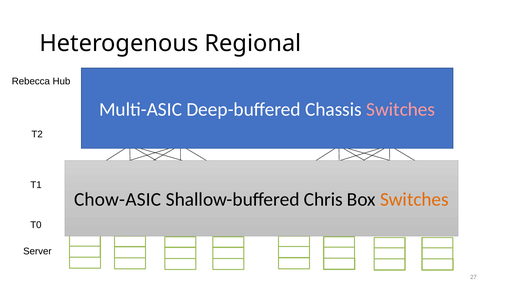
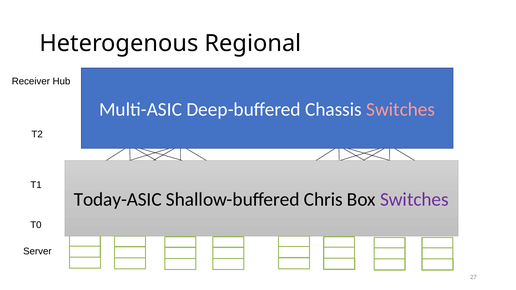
Rebecca: Rebecca -> Receiver
Chow-ASIC: Chow-ASIC -> Today-ASIC
Switches at (414, 200) colour: orange -> purple
